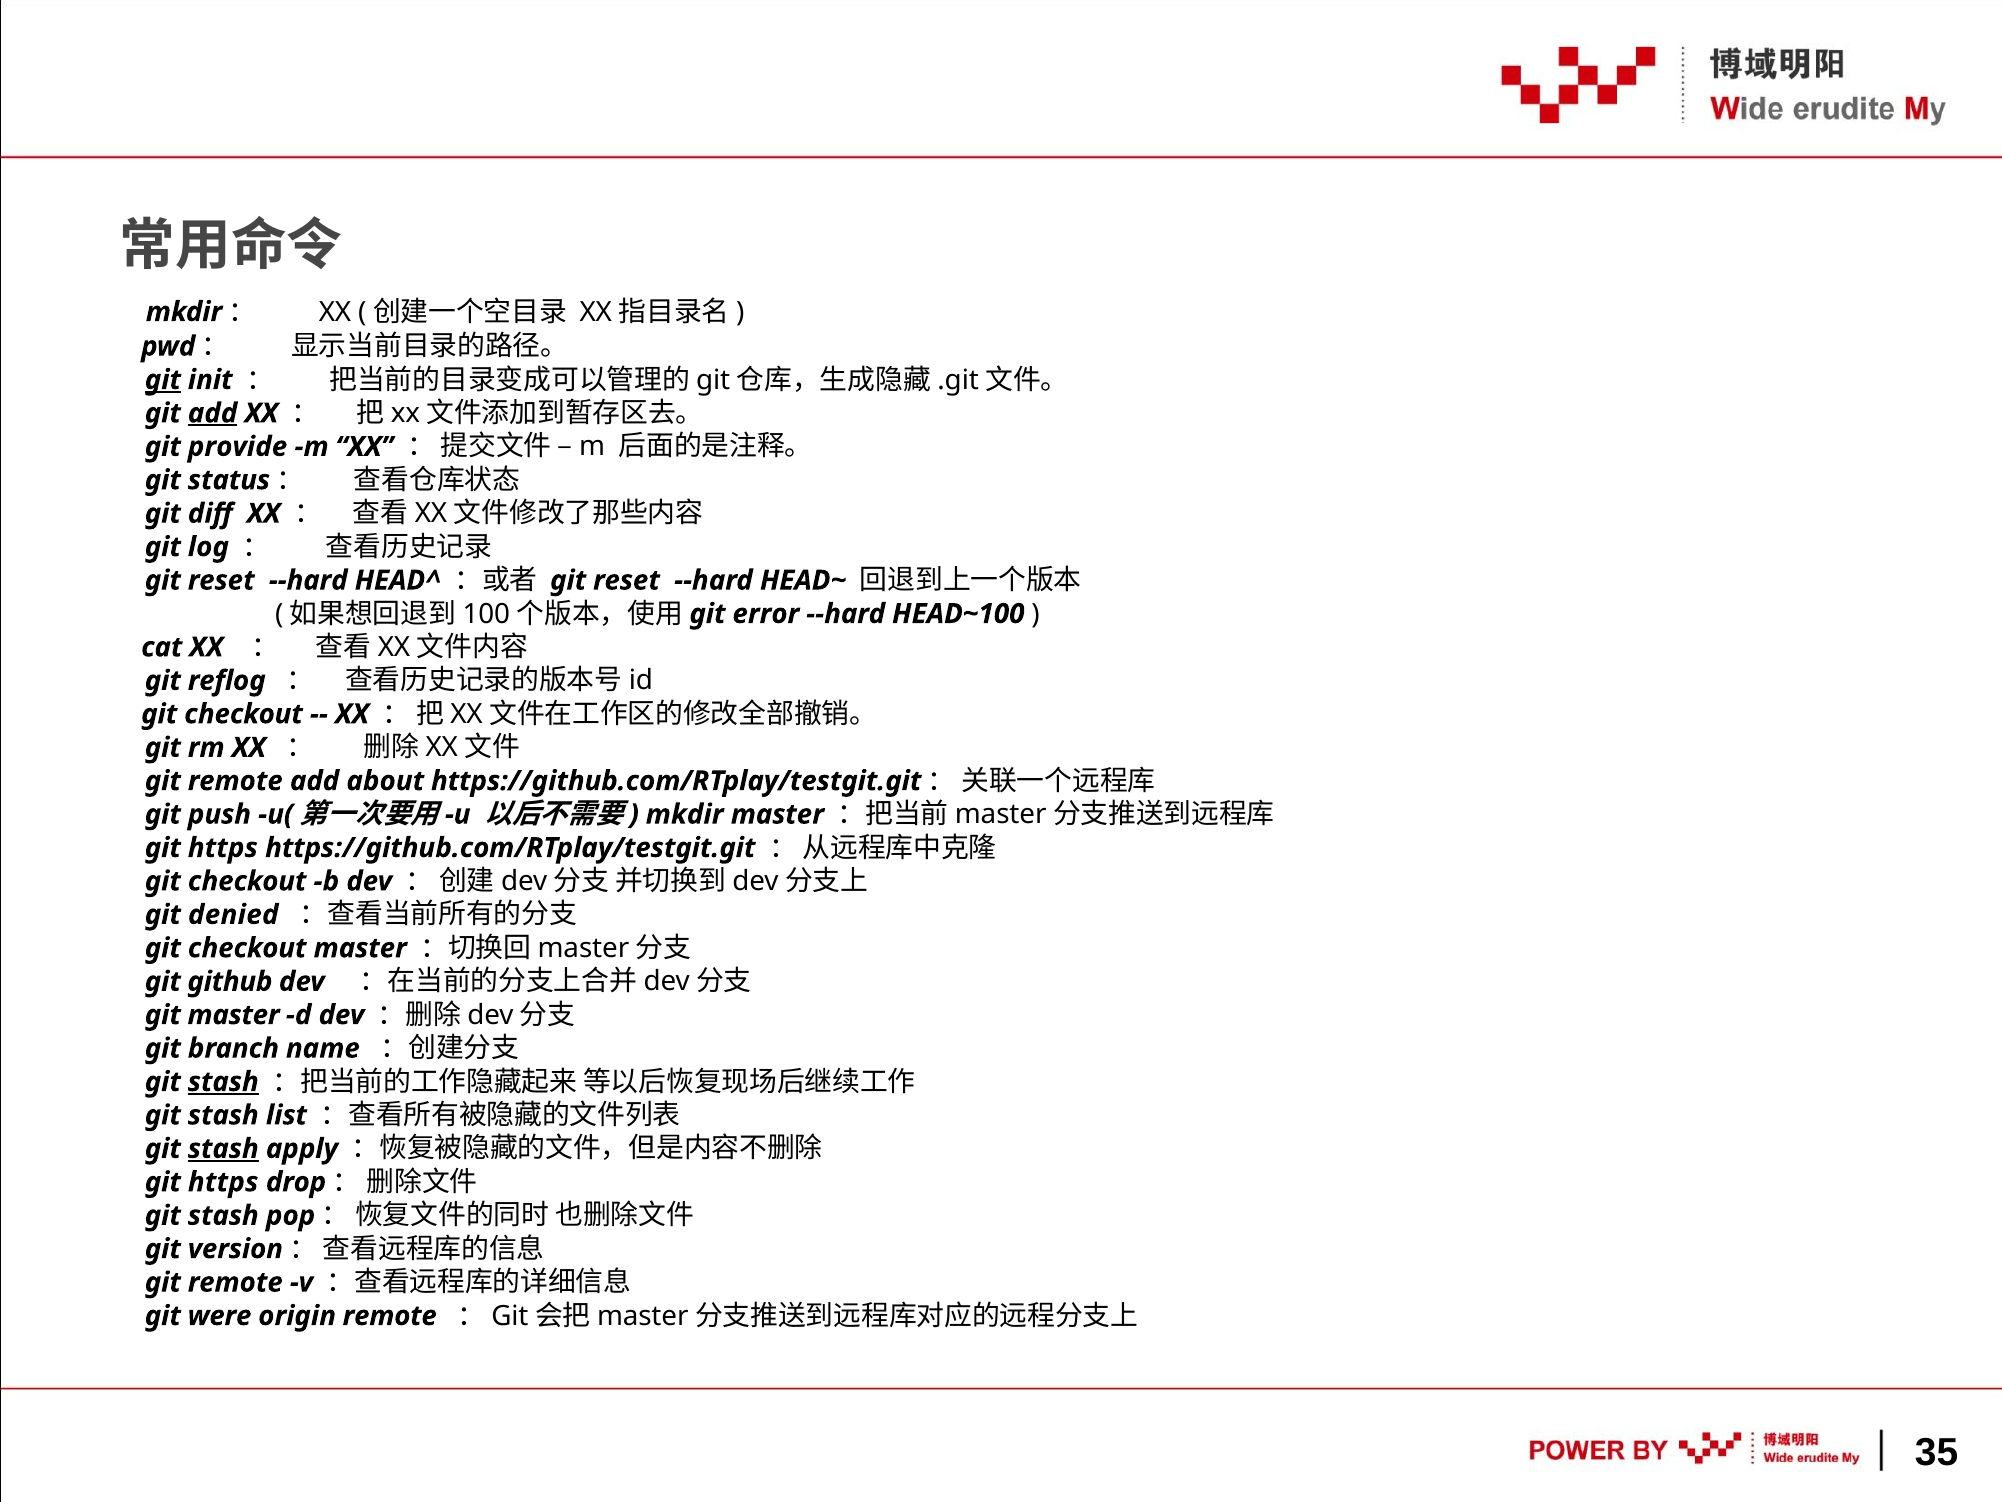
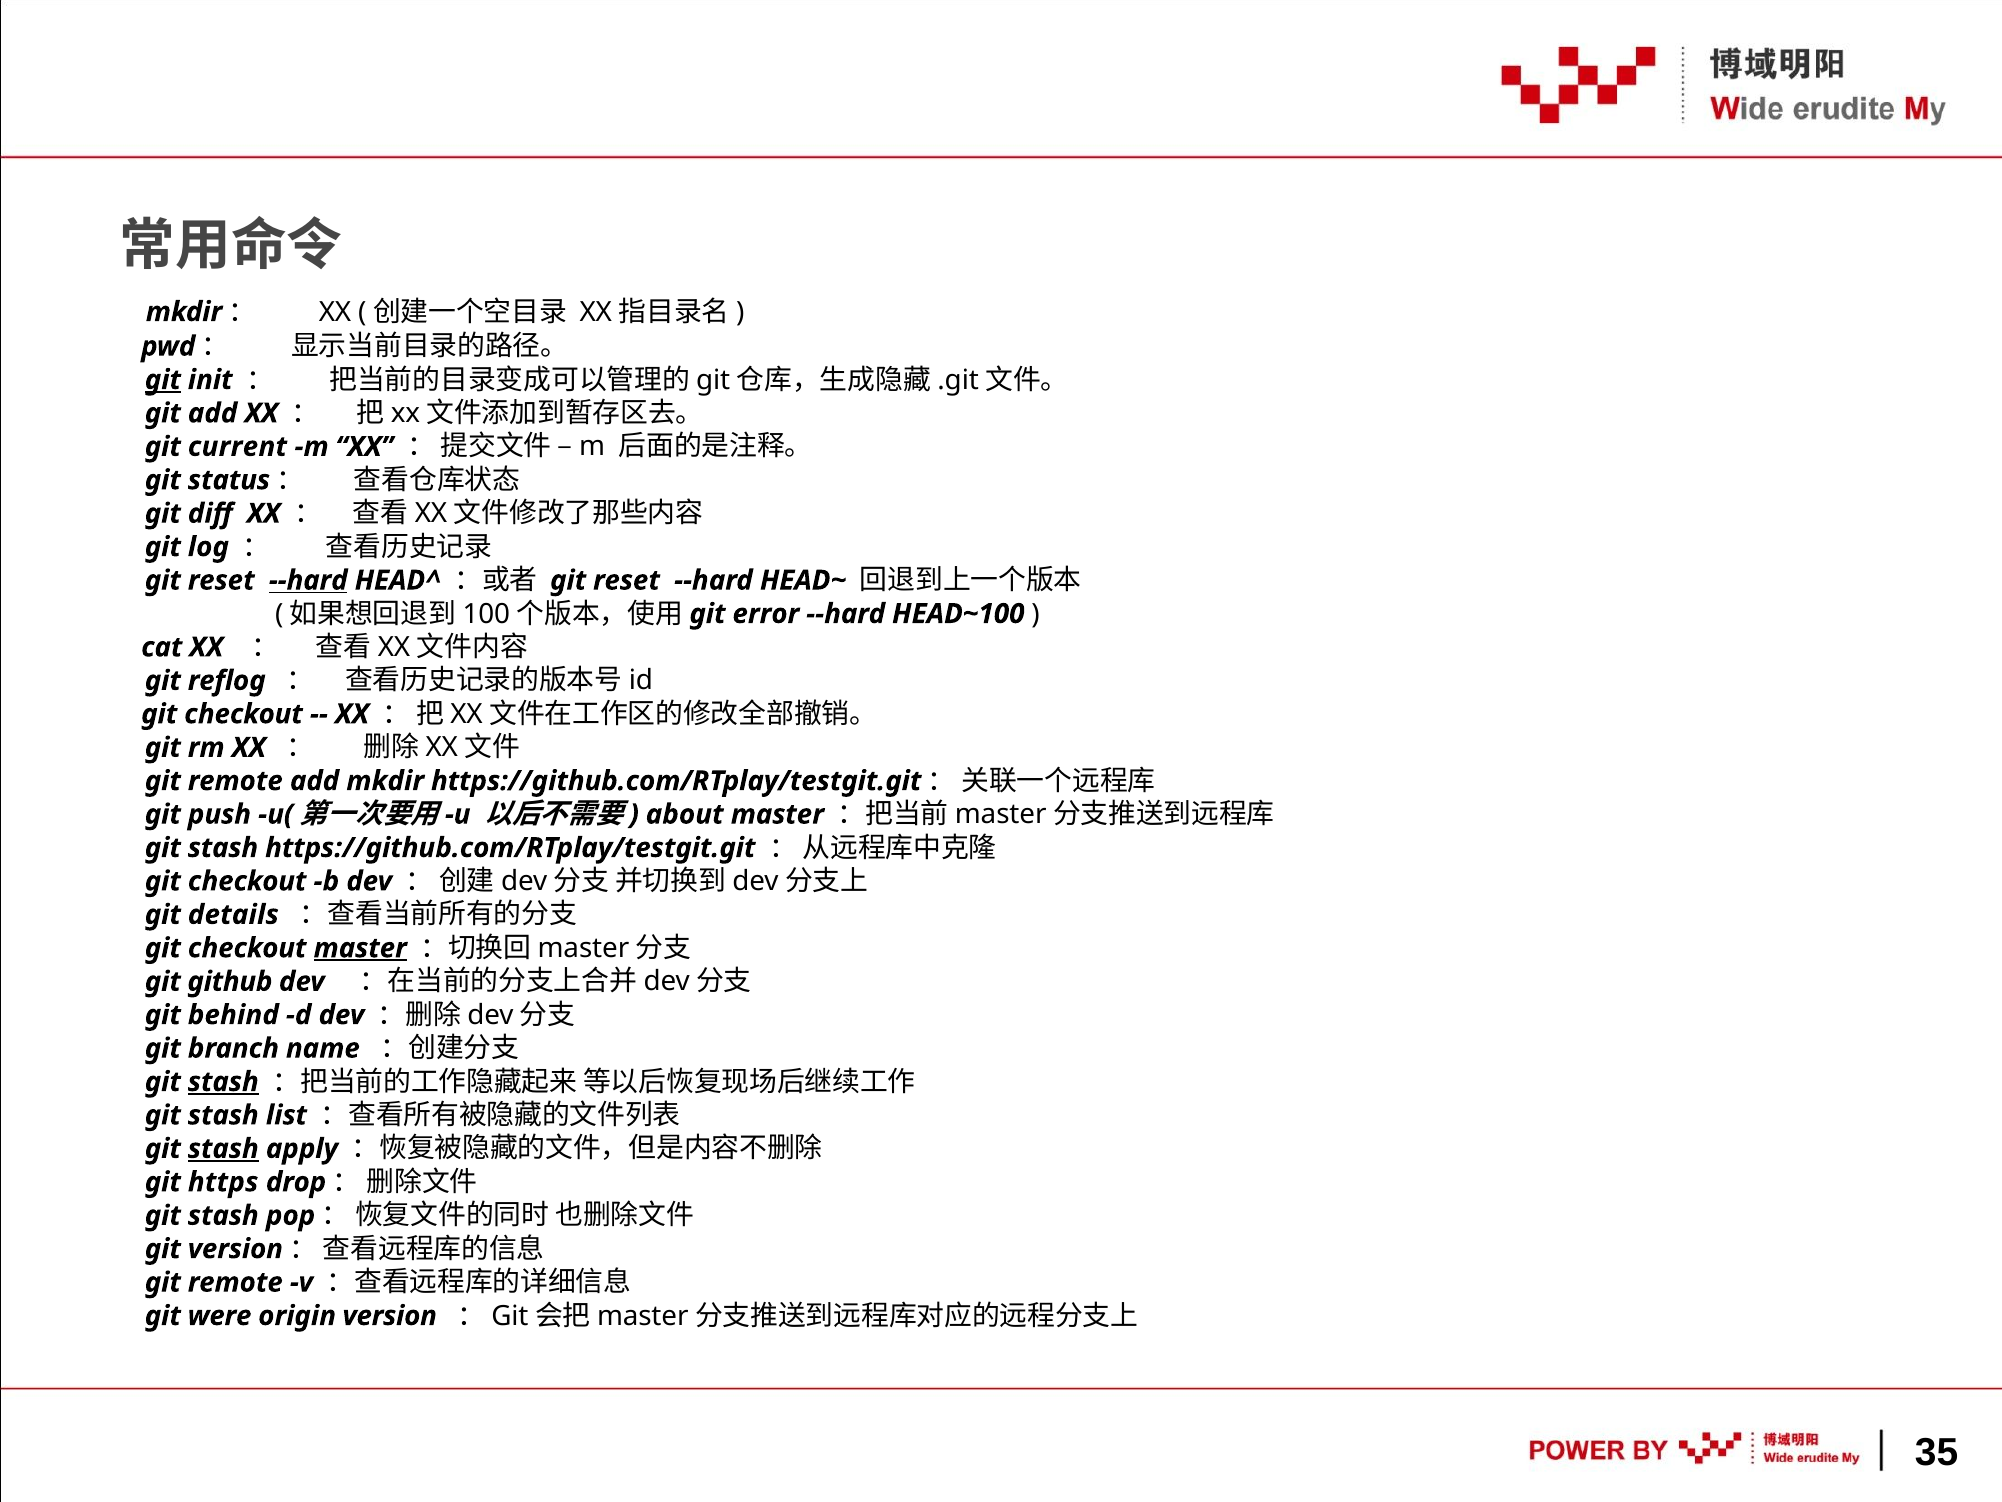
add at (213, 413) underline: present -> none
provide: provide -> current
--hard at (308, 580) underline: none -> present
add about: about -> mkdir
mkdir at (685, 814): mkdir -> about
https at (223, 848): https -> stash
denied: denied -> details
master at (360, 948) underline: none -> present
git master: master -> behind
origin remote: remote -> version
